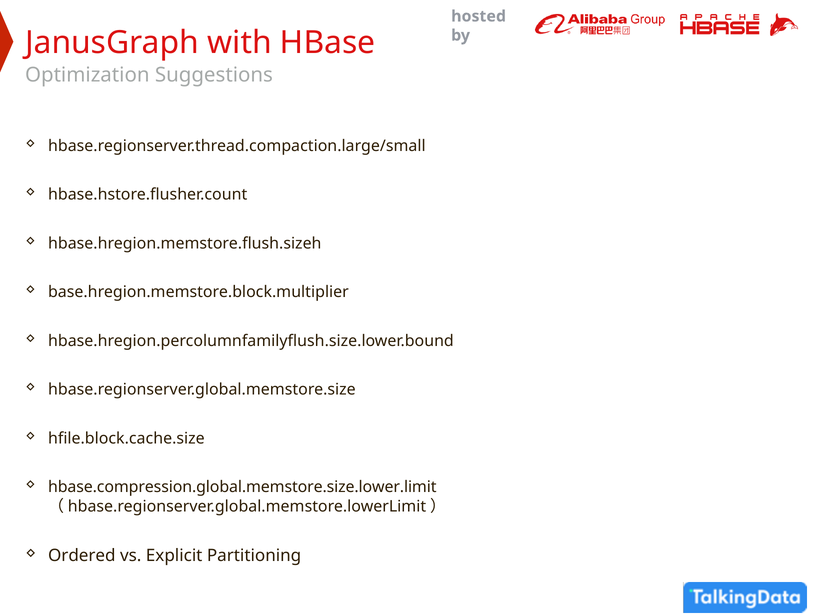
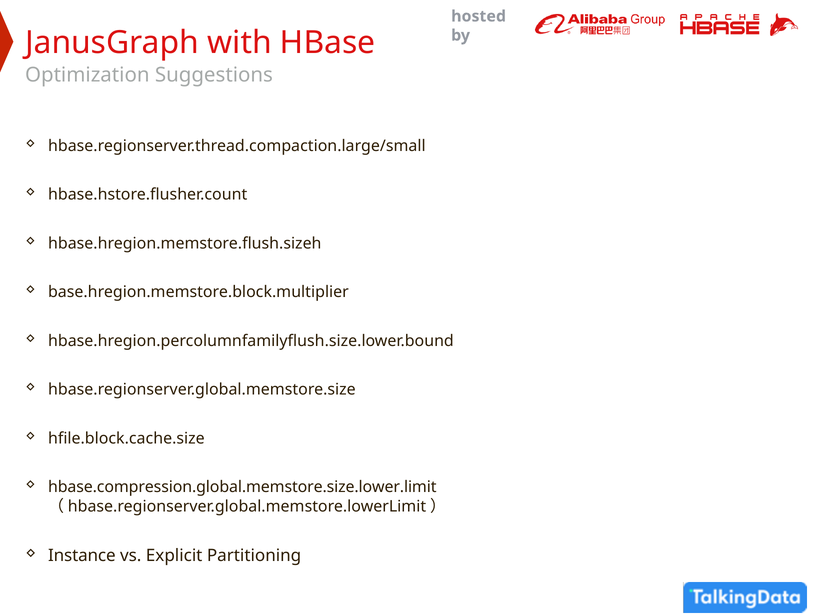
Ordered: Ordered -> Instance
